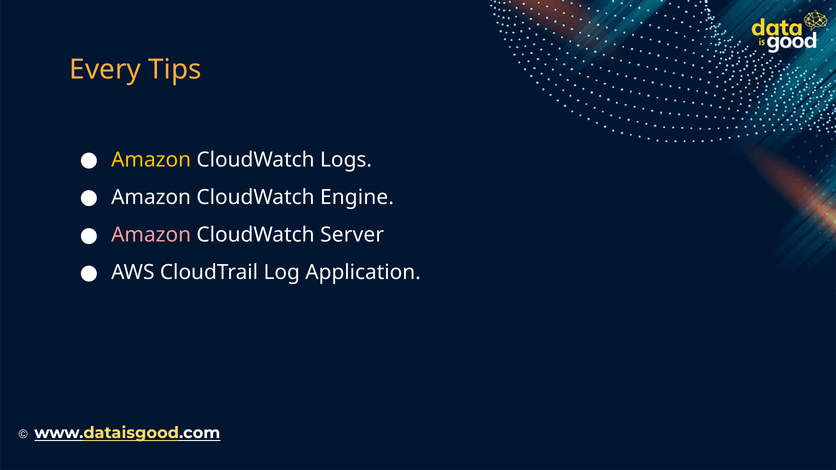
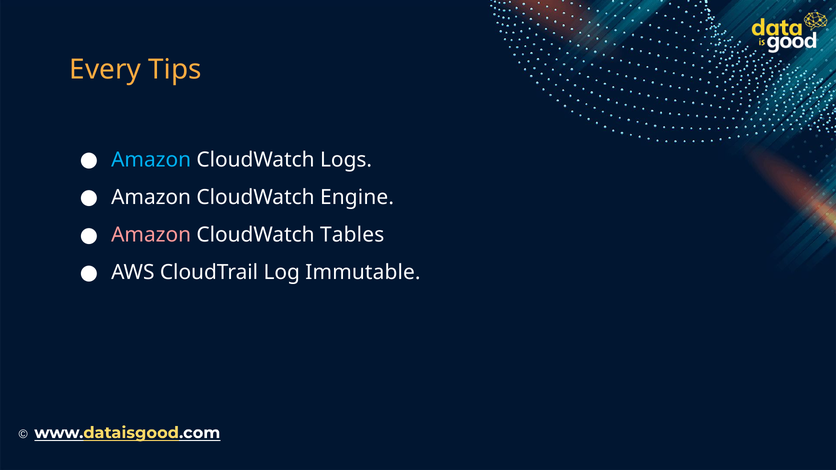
Amazon at (151, 160) colour: yellow -> light blue
Server: Server -> Tables
Application: Application -> Immutable
